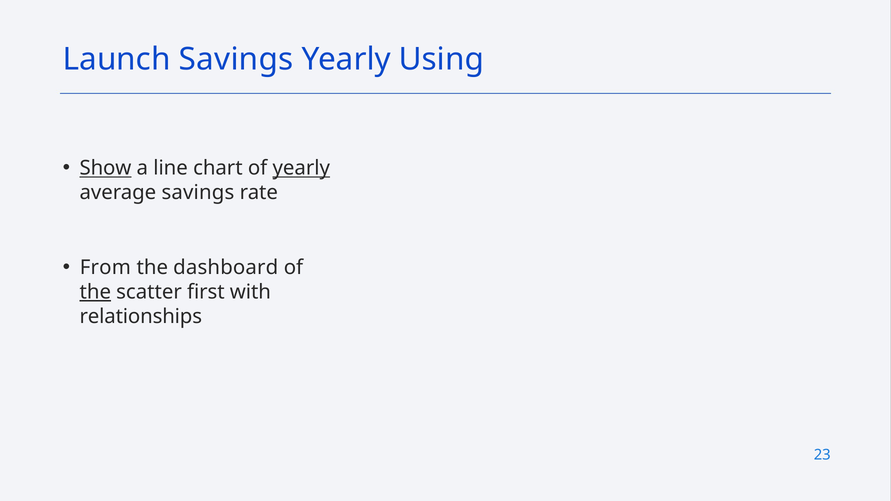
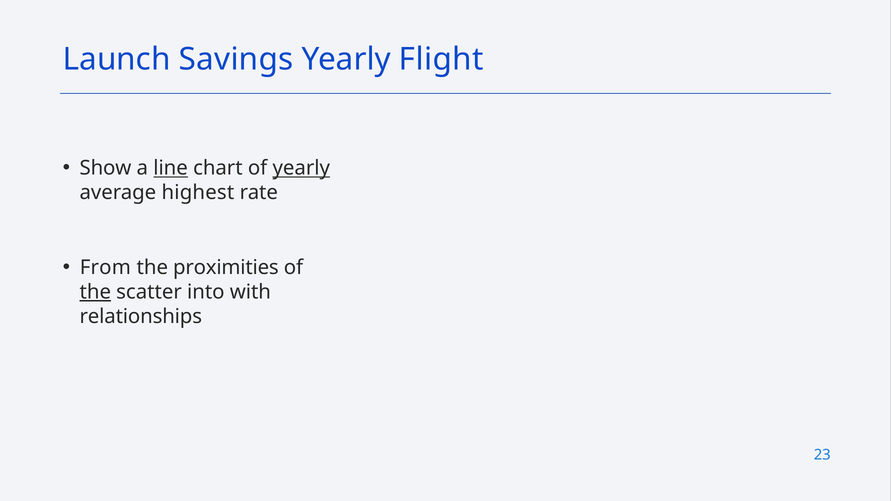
Using: Using -> Flight
Show underline: present -> none
line underline: none -> present
average savings: savings -> highest
dashboard: dashboard -> proximities
first: first -> into
